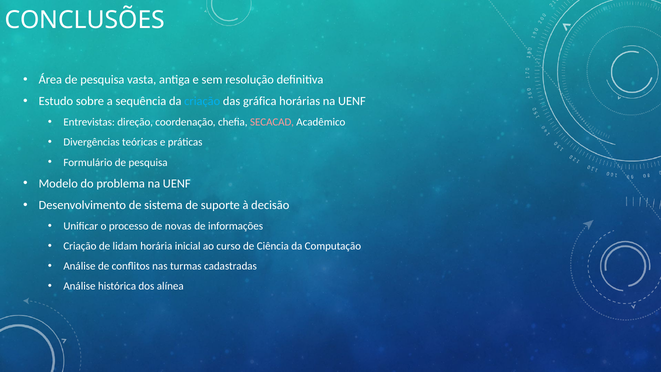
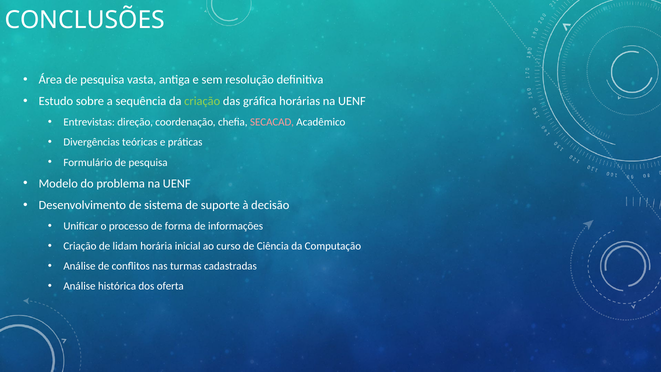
criação at (202, 101) colour: light blue -> light green
novas: novas -> forma
alínea: alínea -> oferta
